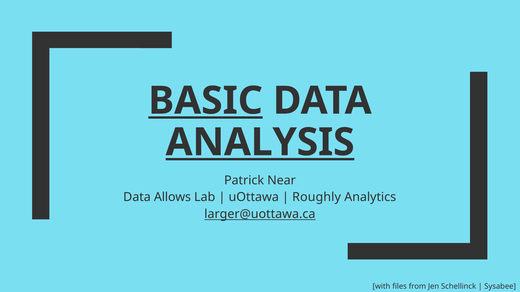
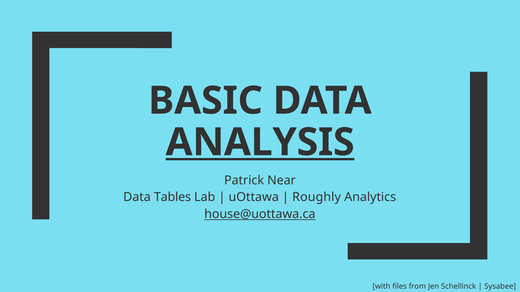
BASIC underline: present -> none
Allows: Allows -> Tables
larger@uottawa.ca: larger@uottawa.ca -> house@uottawa.ca
